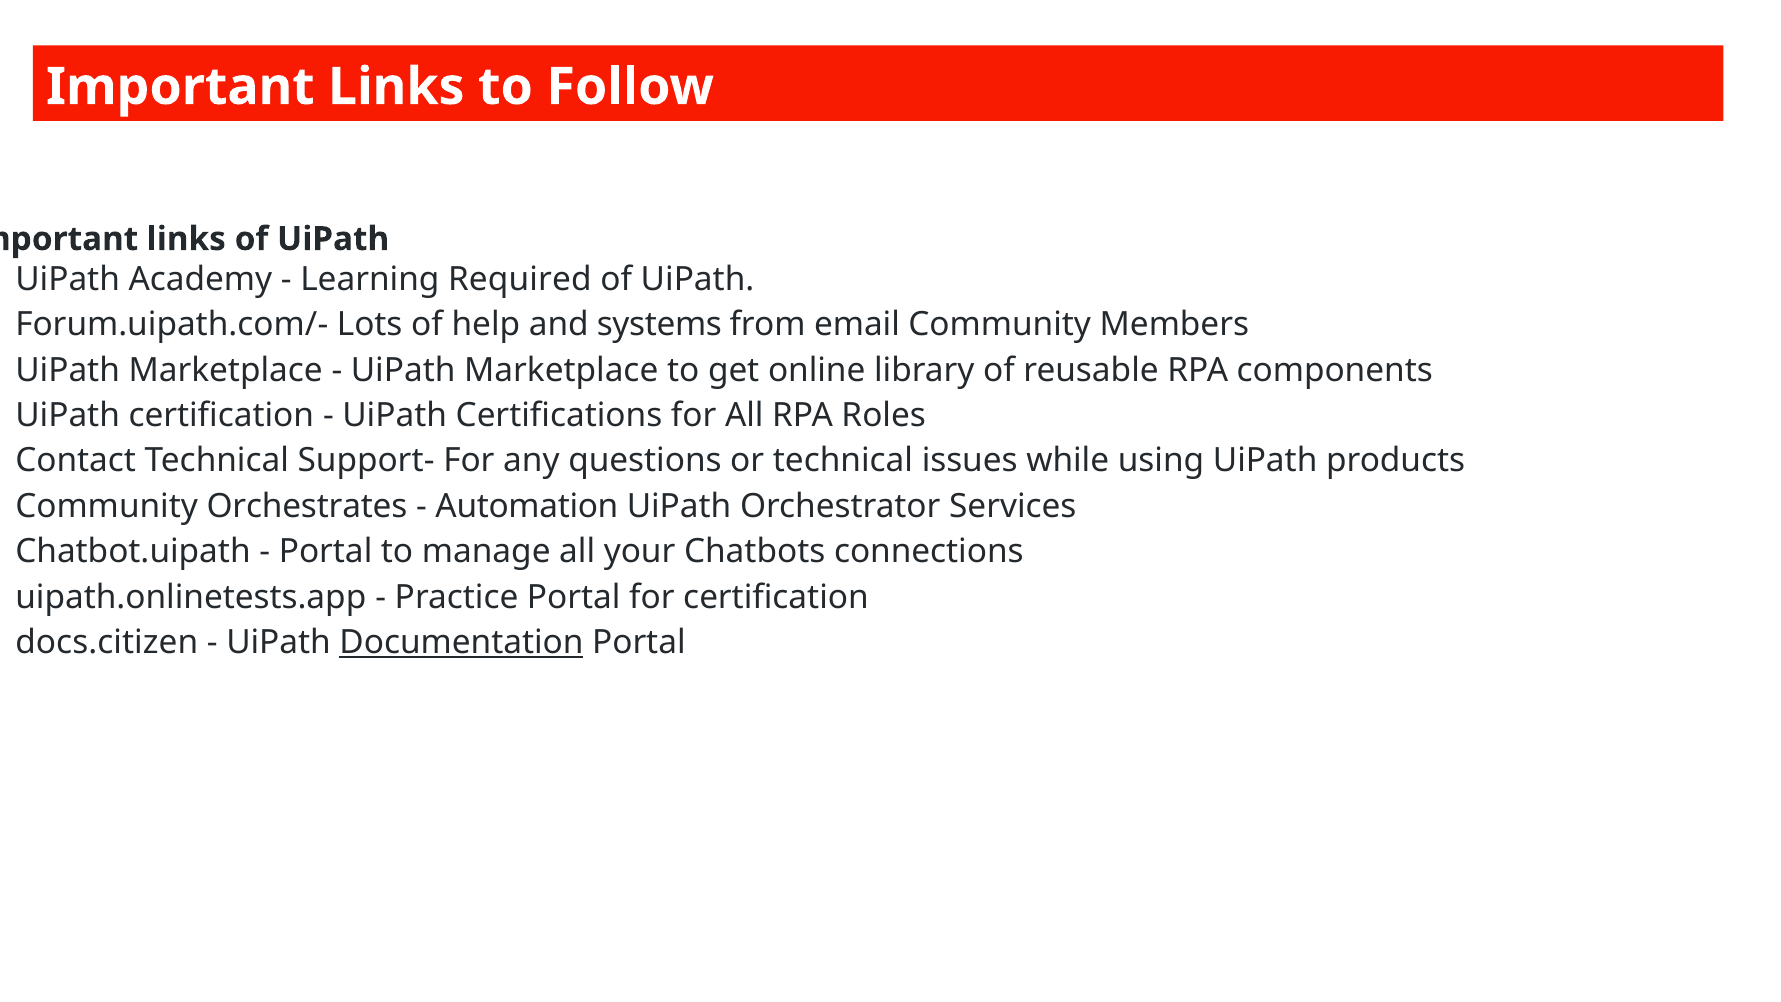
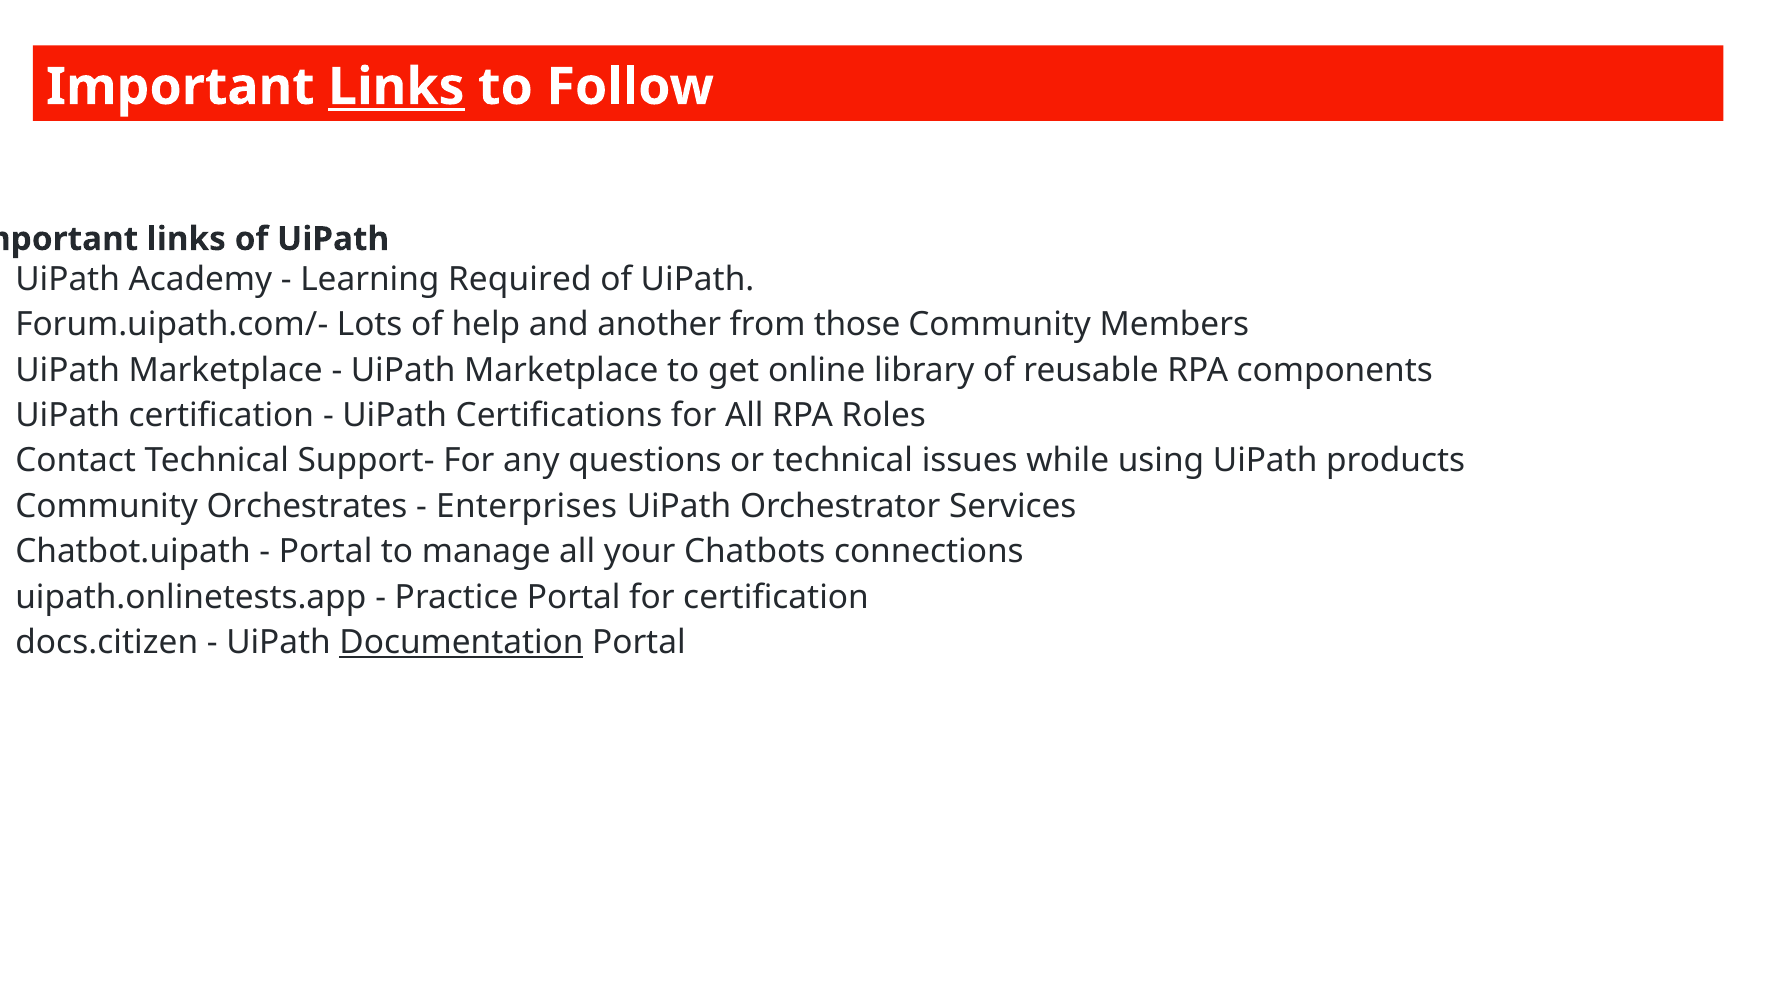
Links at (396, 87) underline: none -> present
systems: systems -> another
email: email -> those
Automation: Automation -> Enterprises
